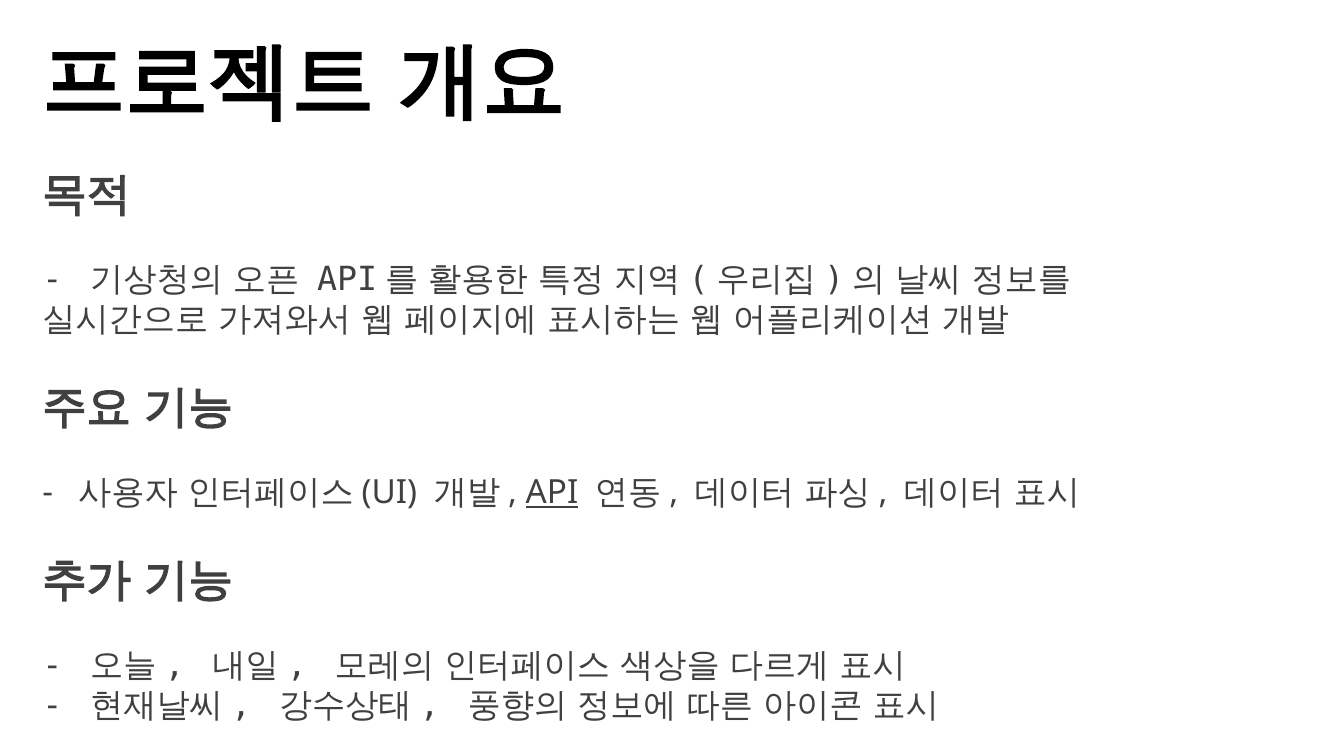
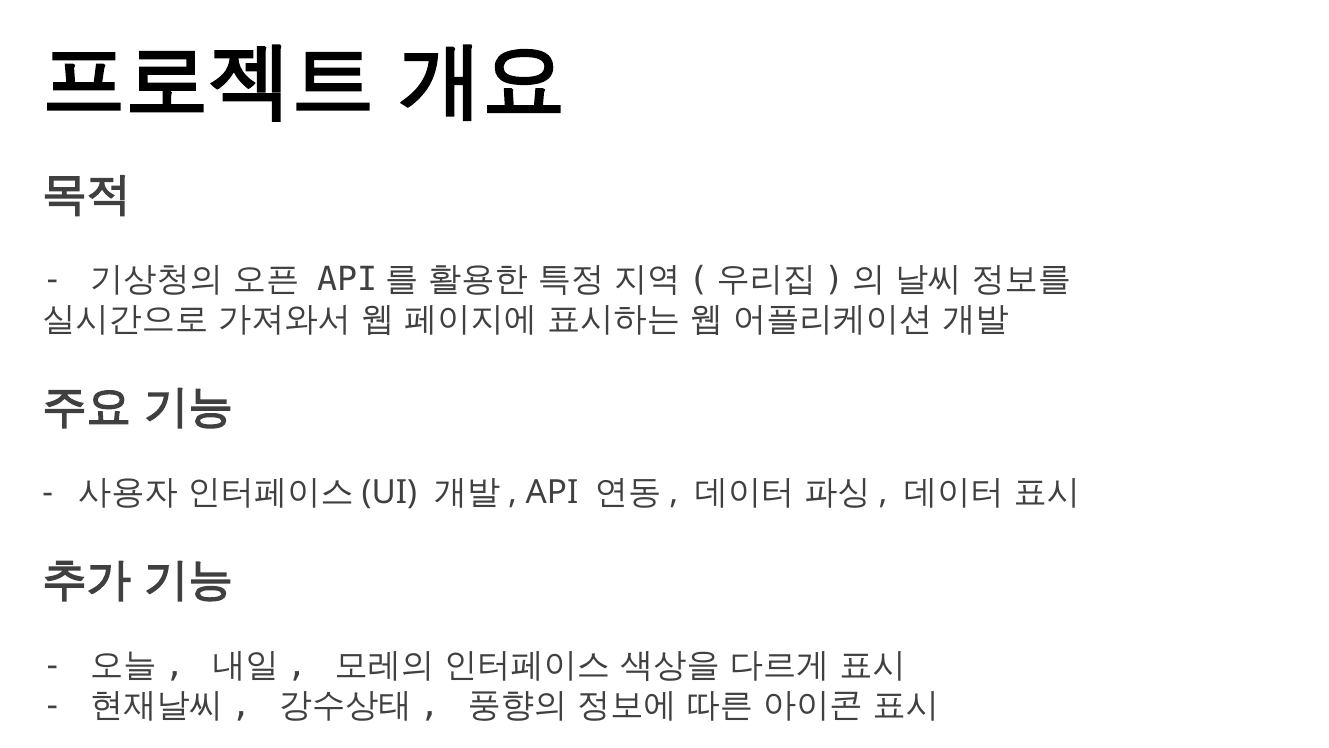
API underline: present -> none
